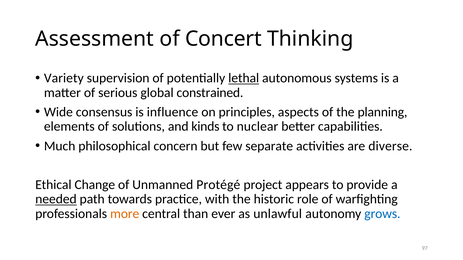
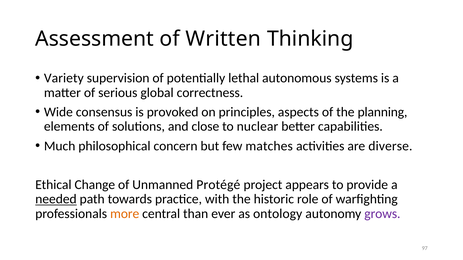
Concert: Concert -> Written
lethal underline: present -> none
constrained: constrained -> correctness
influence: influence -> provoked
kinds: kinds -> close
separate: separate -> matches
unlawful: unlawful -> ontology
grows colour: blue -> purple
